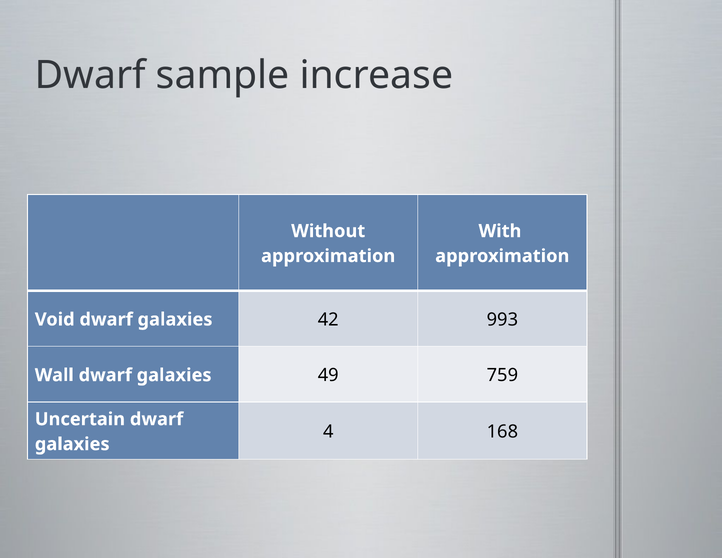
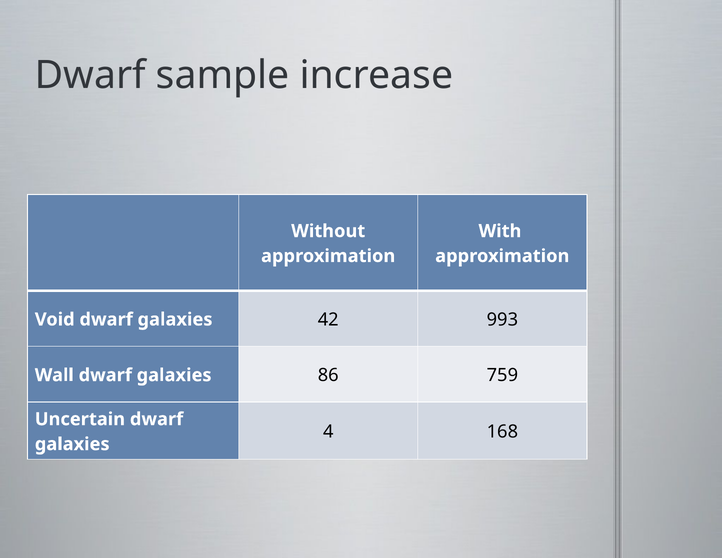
49: 49 -> 86
